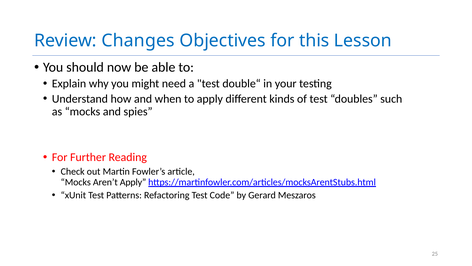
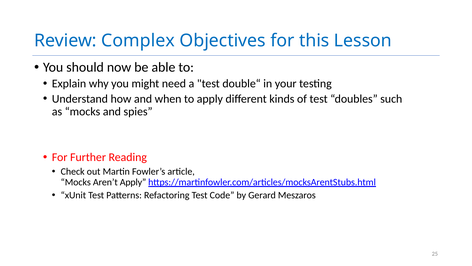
Changes: Changes -> Complex
